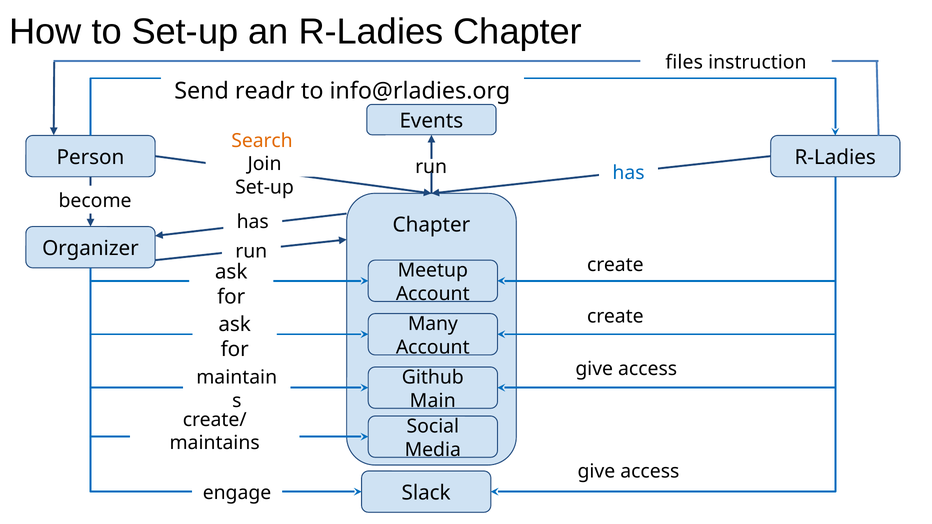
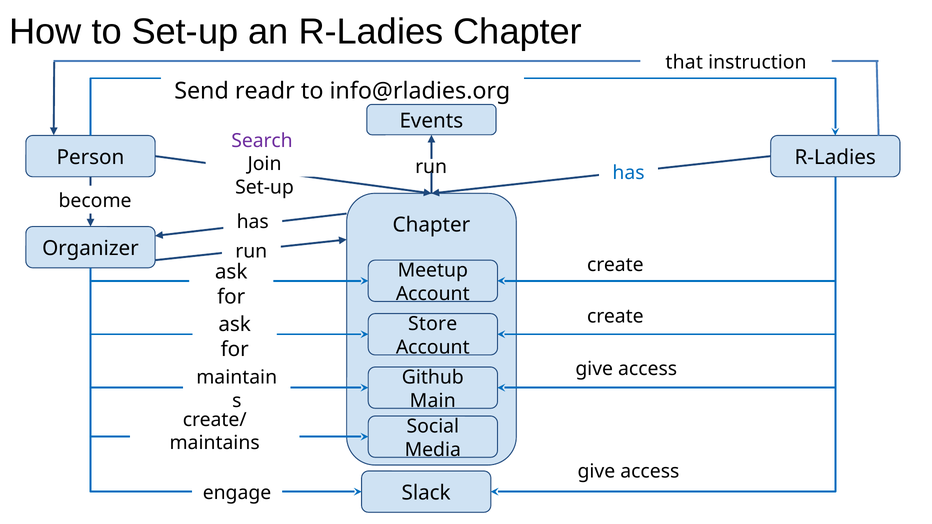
files: files -> that
Search colour: orange -> purple
Many: Many -> Store
